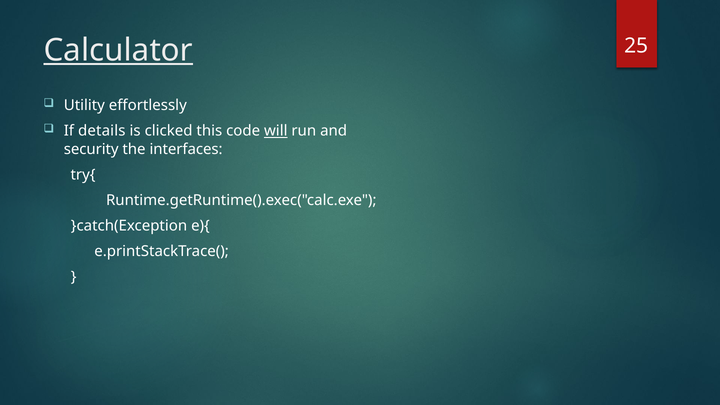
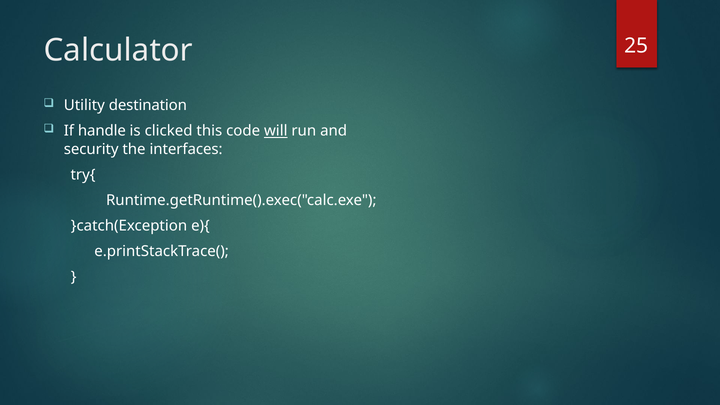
Calculator underline: present -> none
effortlessly: effortlessly -> destination
details: details -> handle
